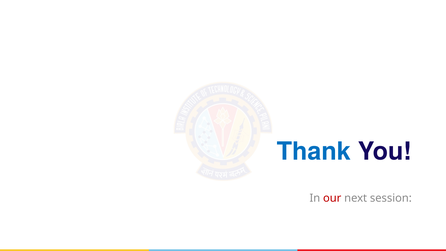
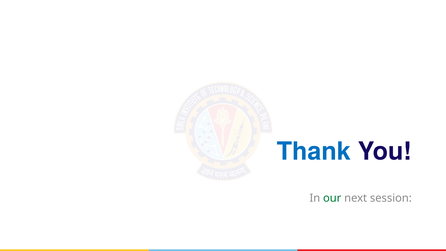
our colour: red -> green
